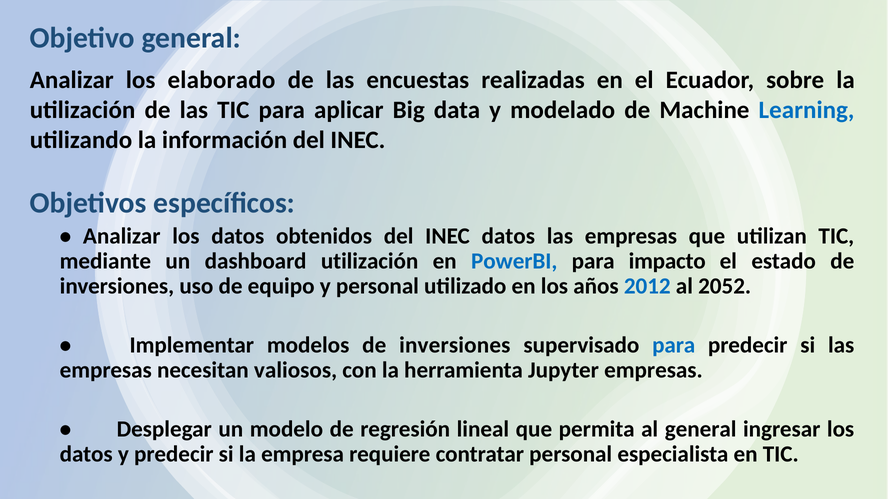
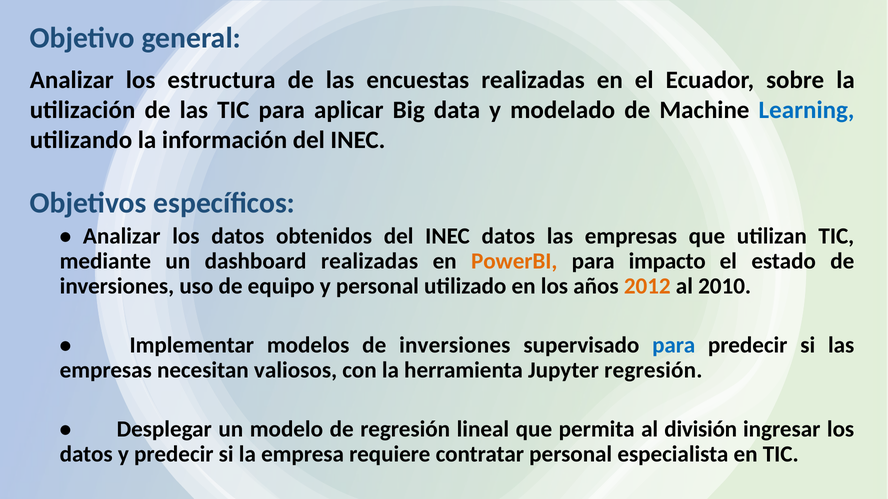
elaborado: elaborado -> estructura
dashboard utilización: utilización -> realizadas
PowerBI colour: blue -> orange
2012 colour: blue -> orange
2052: 2052 -> 2010
Jupyter empresas: empresas -> regresión
al general: general -> división
